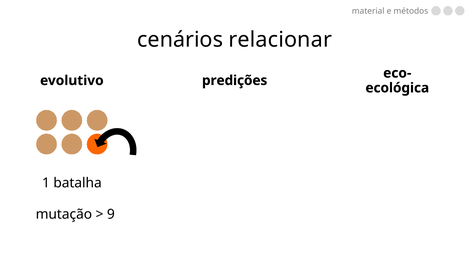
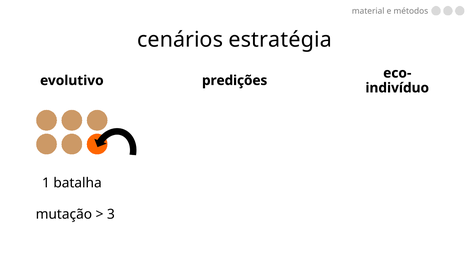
relacionar: relacionar -> estratégia
ecológica: ecológica -> indivíduo
9: 9 -> 3
